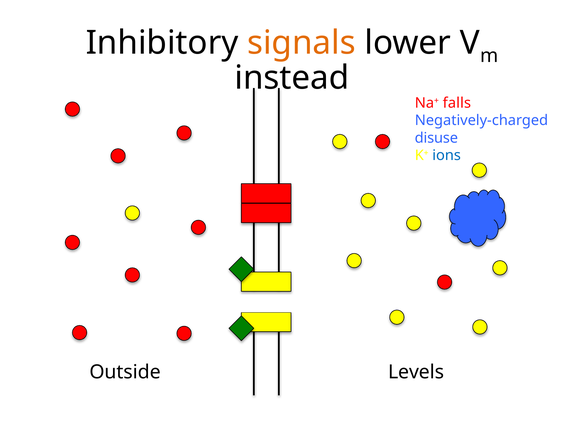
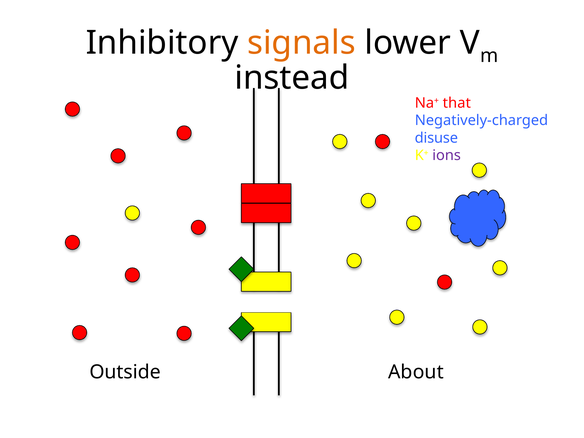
falls: falls -> that
ions colour: blue -> purple
Levels: Levels -> About
